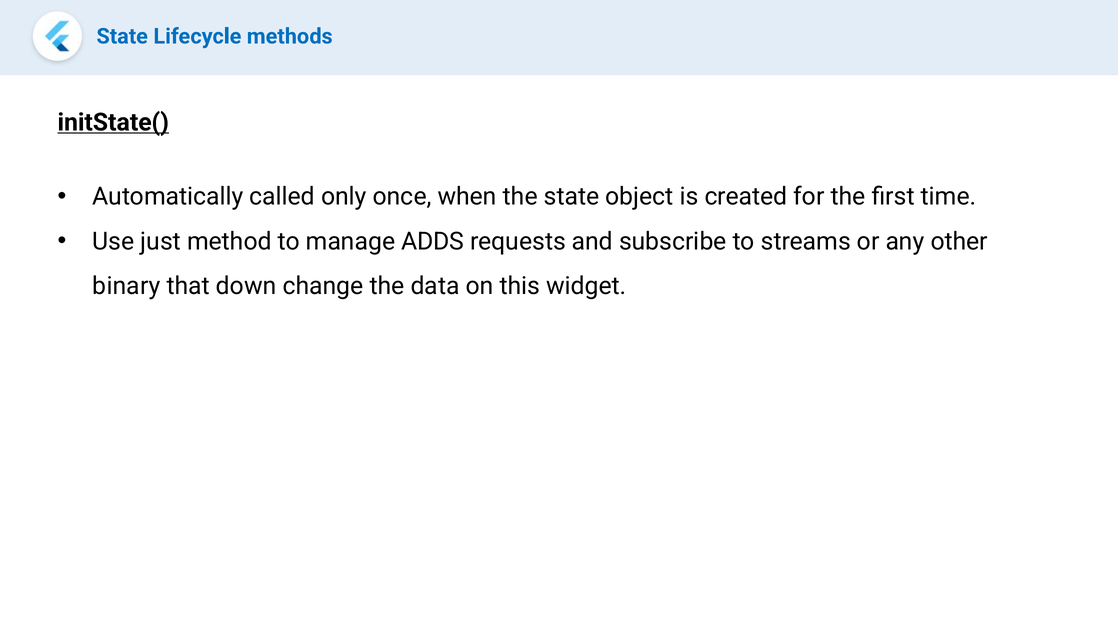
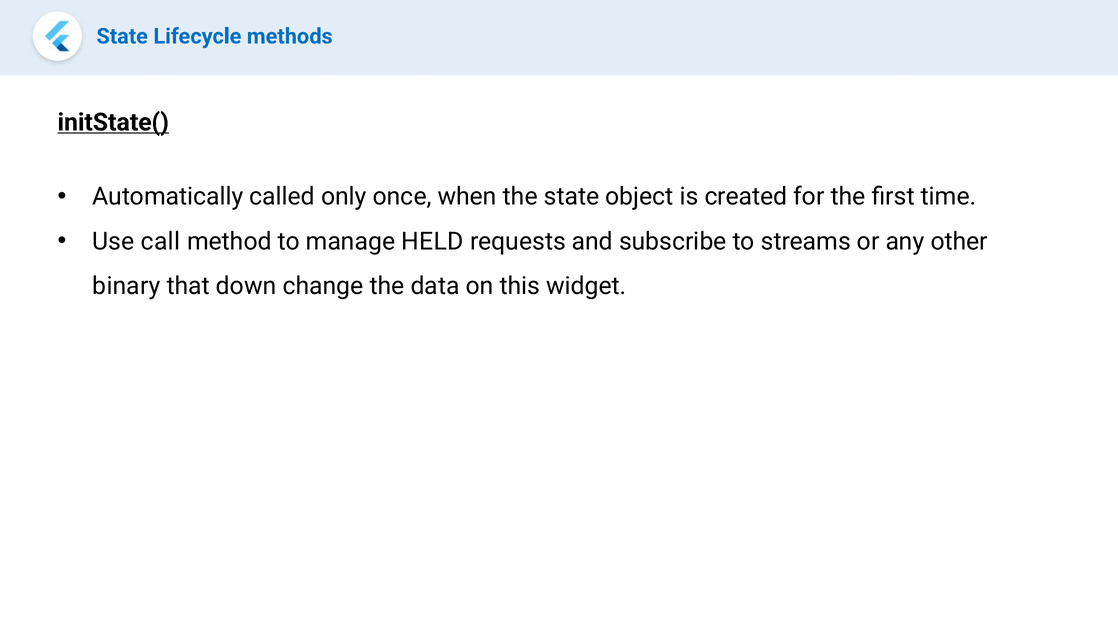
just: just -> call
ADDS: ADDS -> HELD
